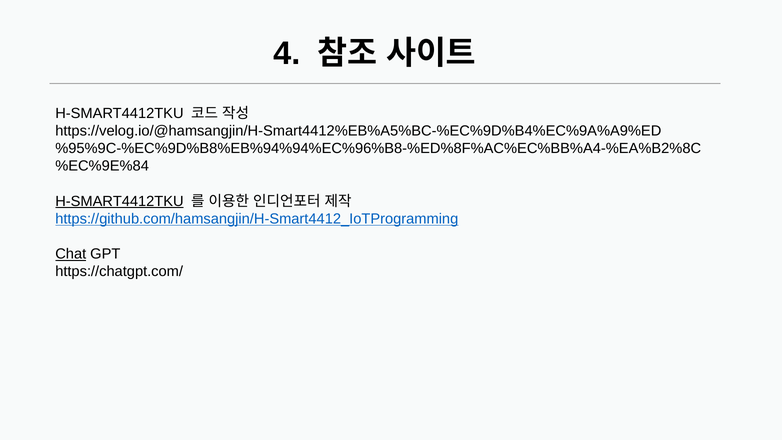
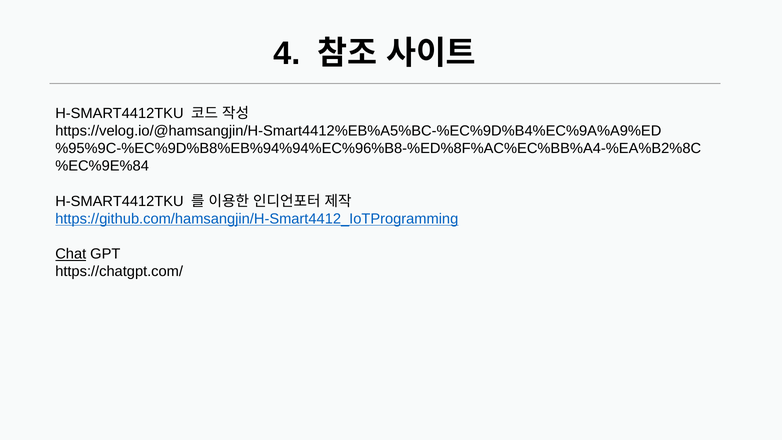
H-SMART4412TKU at (119, 201) underline: present -> none
